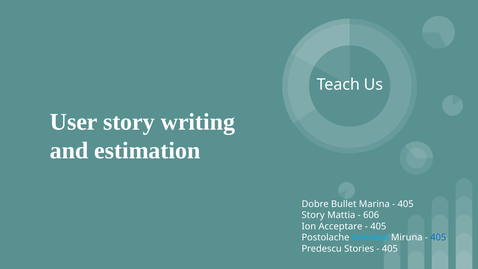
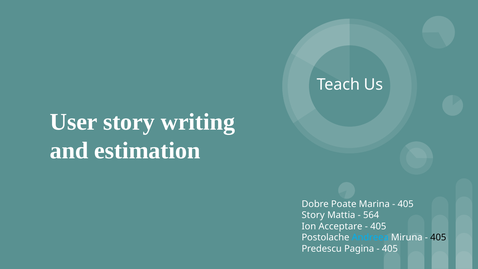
Bullet: Bullet -> Poate
606: 606 -> 564
405 at (438, 237) colour: blue -> black
Stories: Stories -> Pagina
